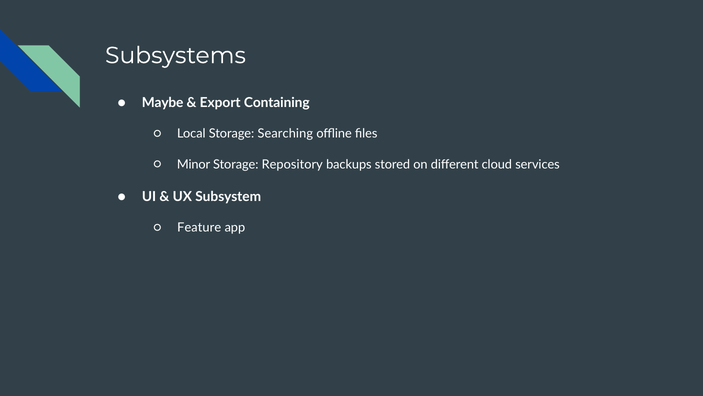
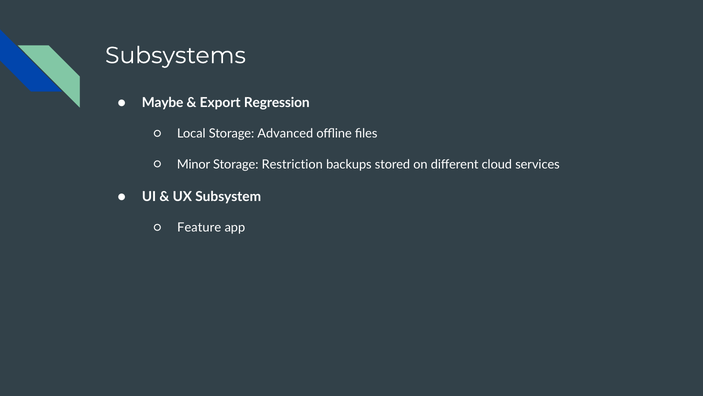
Containing: Containing -> Regression
Searching: Searching -> Advanced
Repository: Repository -> Restriction
